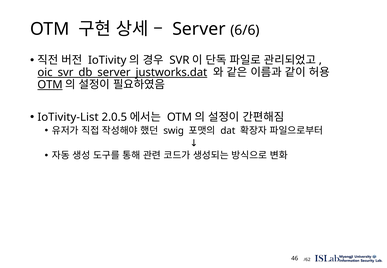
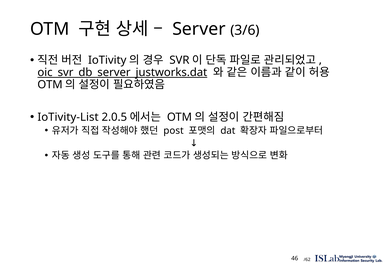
6/6: 6/6 -> 3/6
OTM at (50, 85) underline: present -> none
swig: swig -> post
